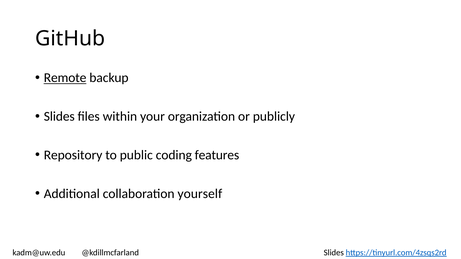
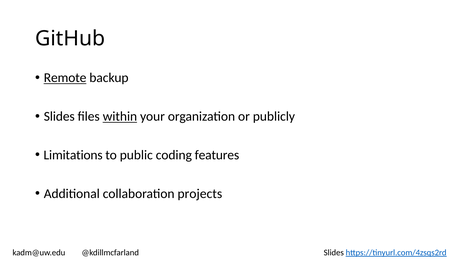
within underline: none -> present
Repository: Repository -> Limitations
yourself: yourself -> projects
